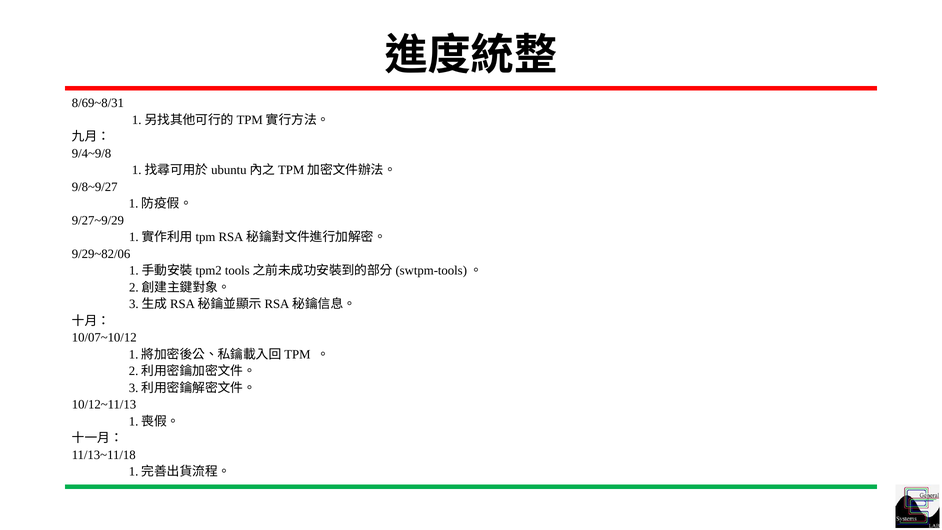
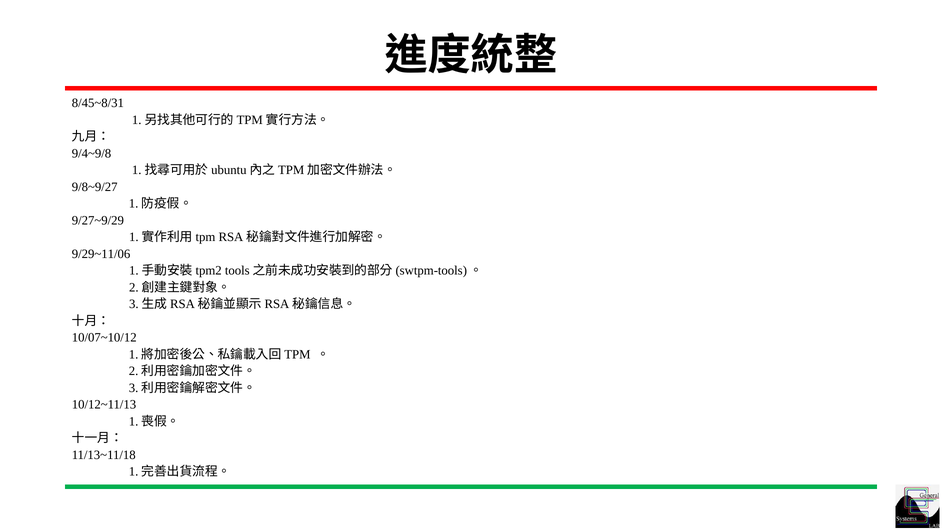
8/69~8/31: 8/69~8/31 -> 8/45~8/31
9/29~82/06: 9/29~82/06 -> 9/29~11/06
